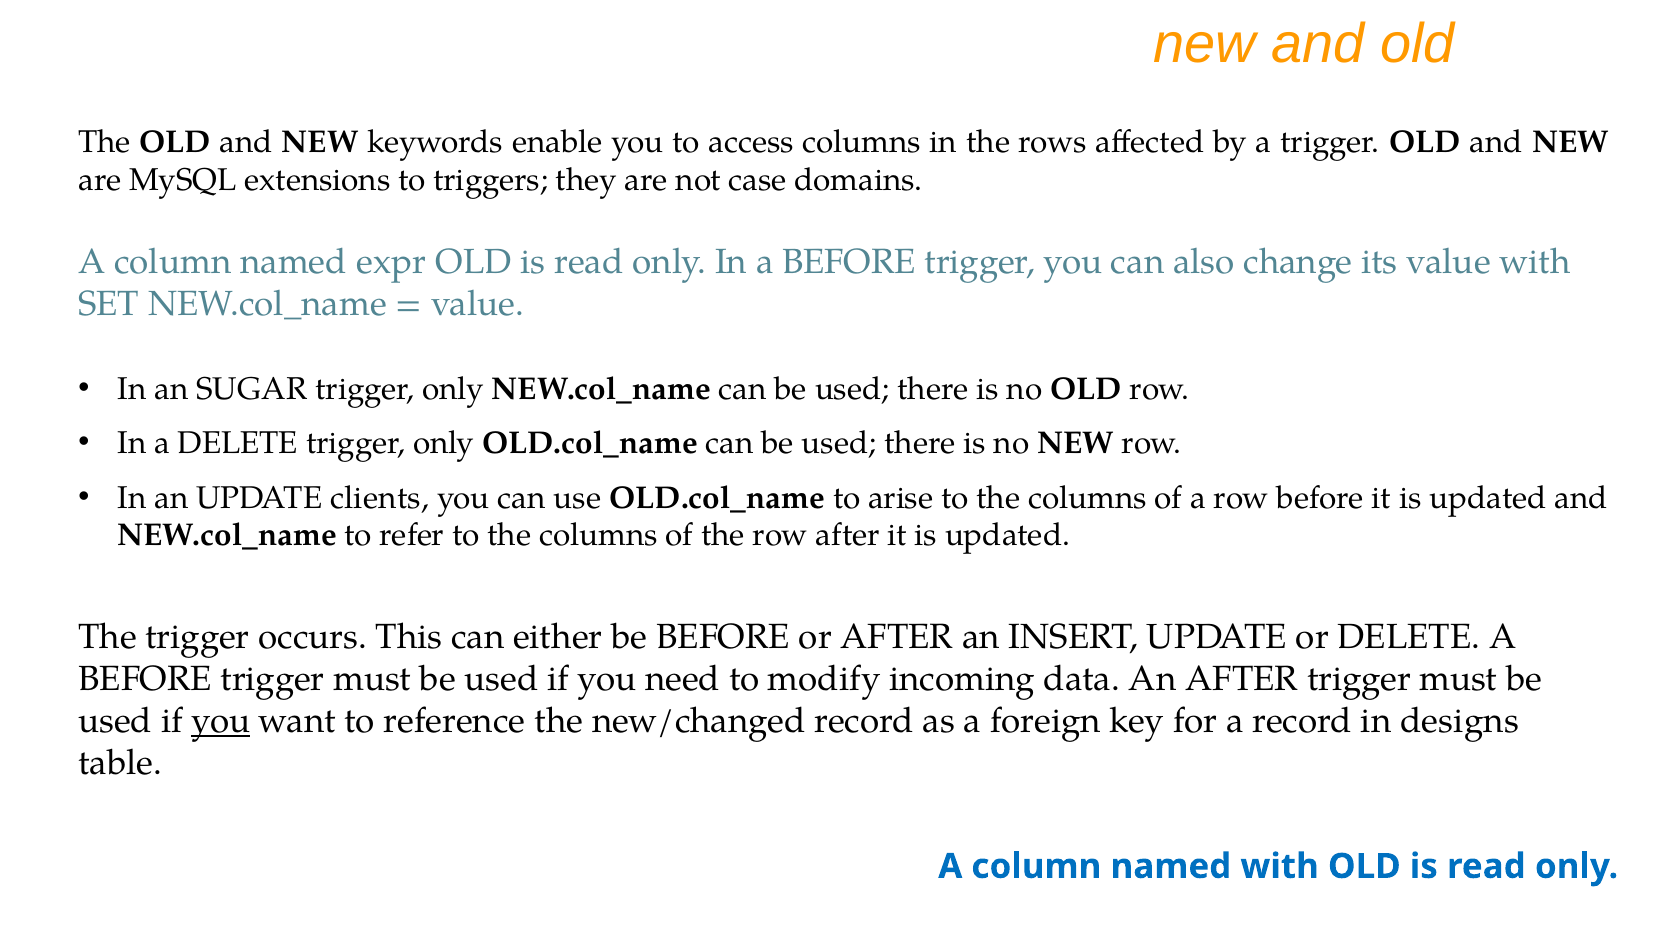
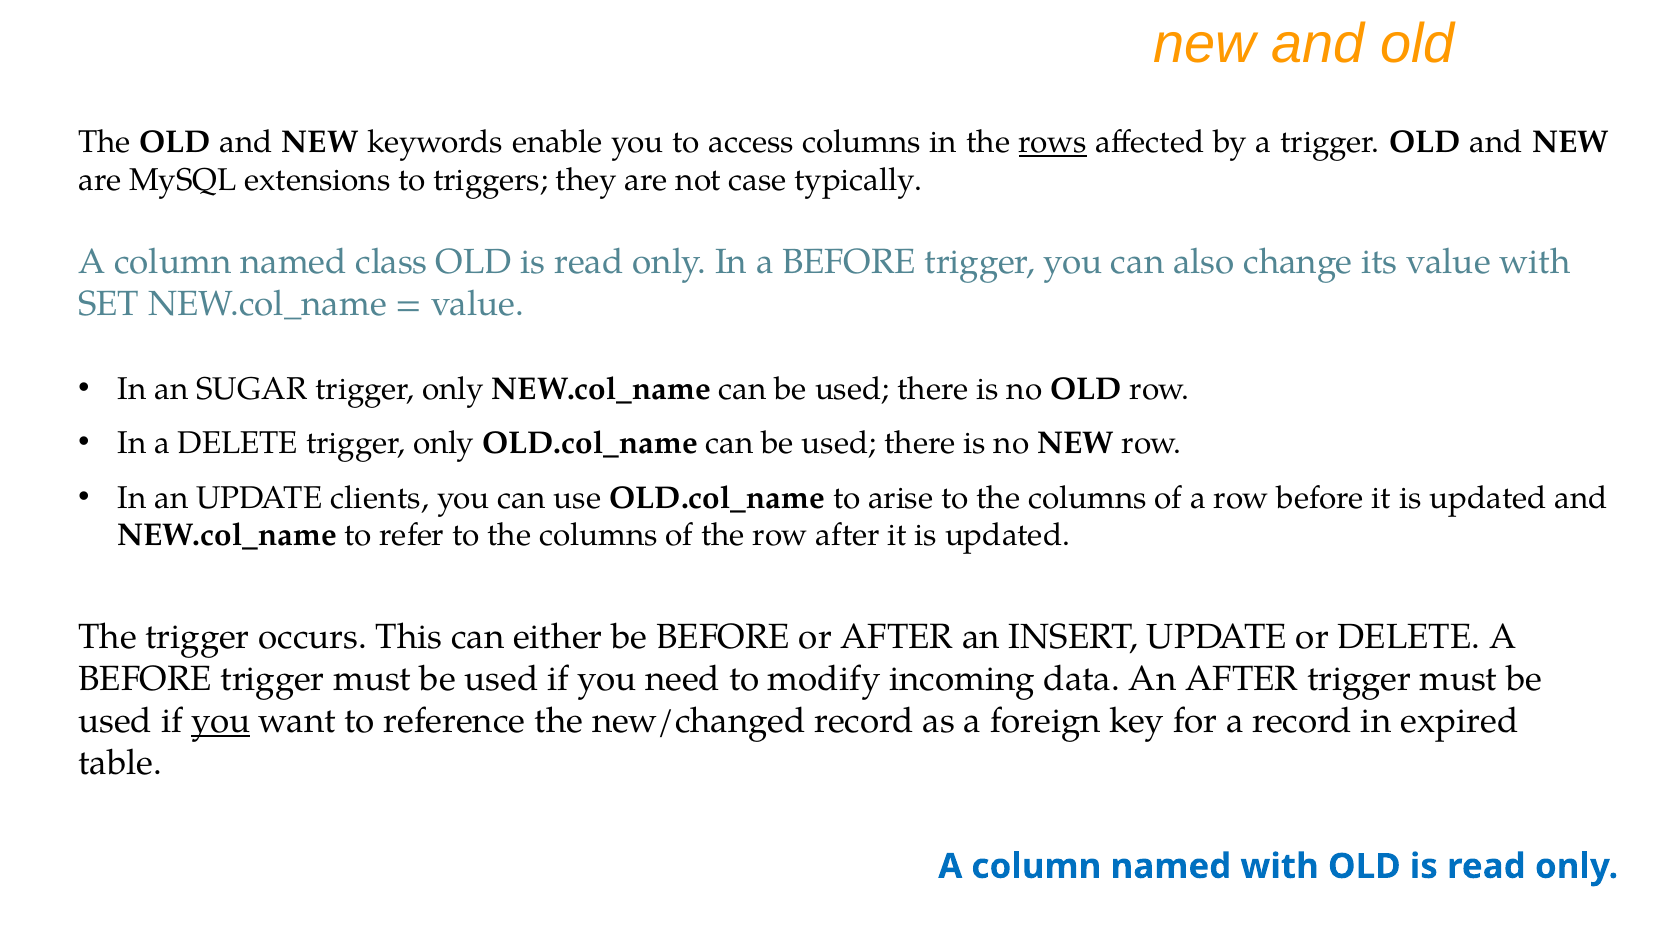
rows underline: none -> present
domains: domains -> typically
expr: expr -> class
designs: designs -> expired
